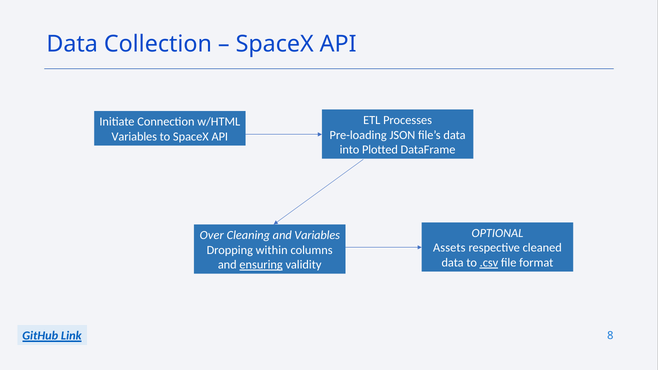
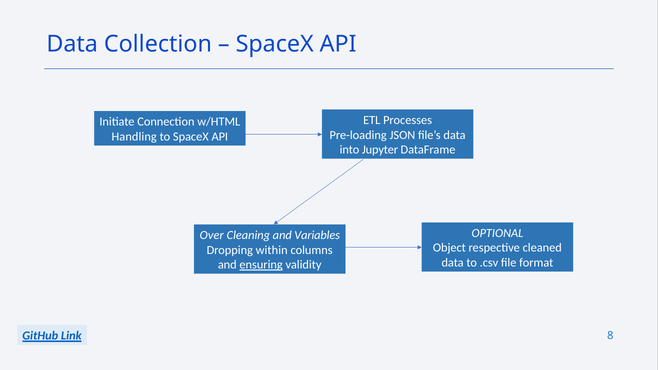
Variables at (134, 137): Variables -> Handling
Plotted: Plotted -> Jupyter
Assets: Assets -> Object
.csv underline: present -> none
